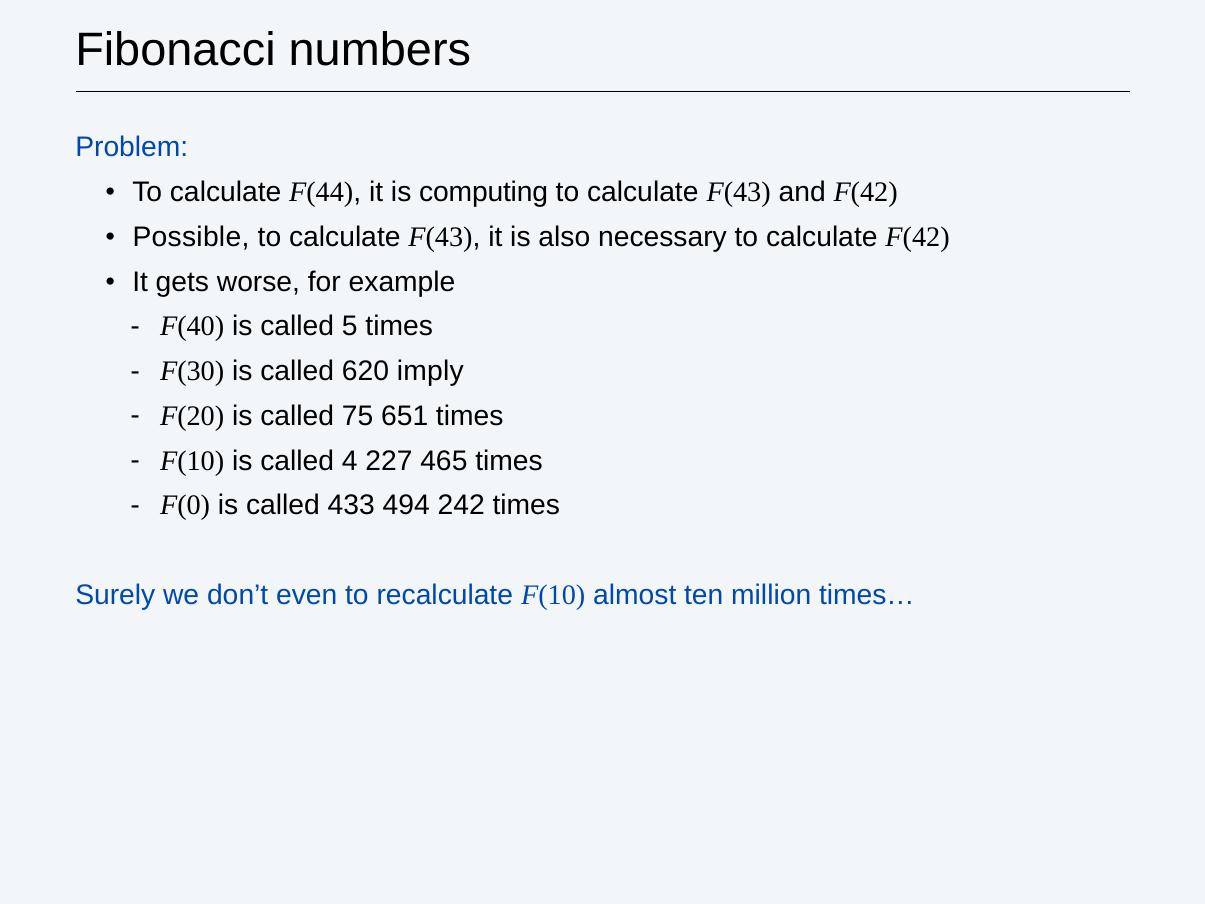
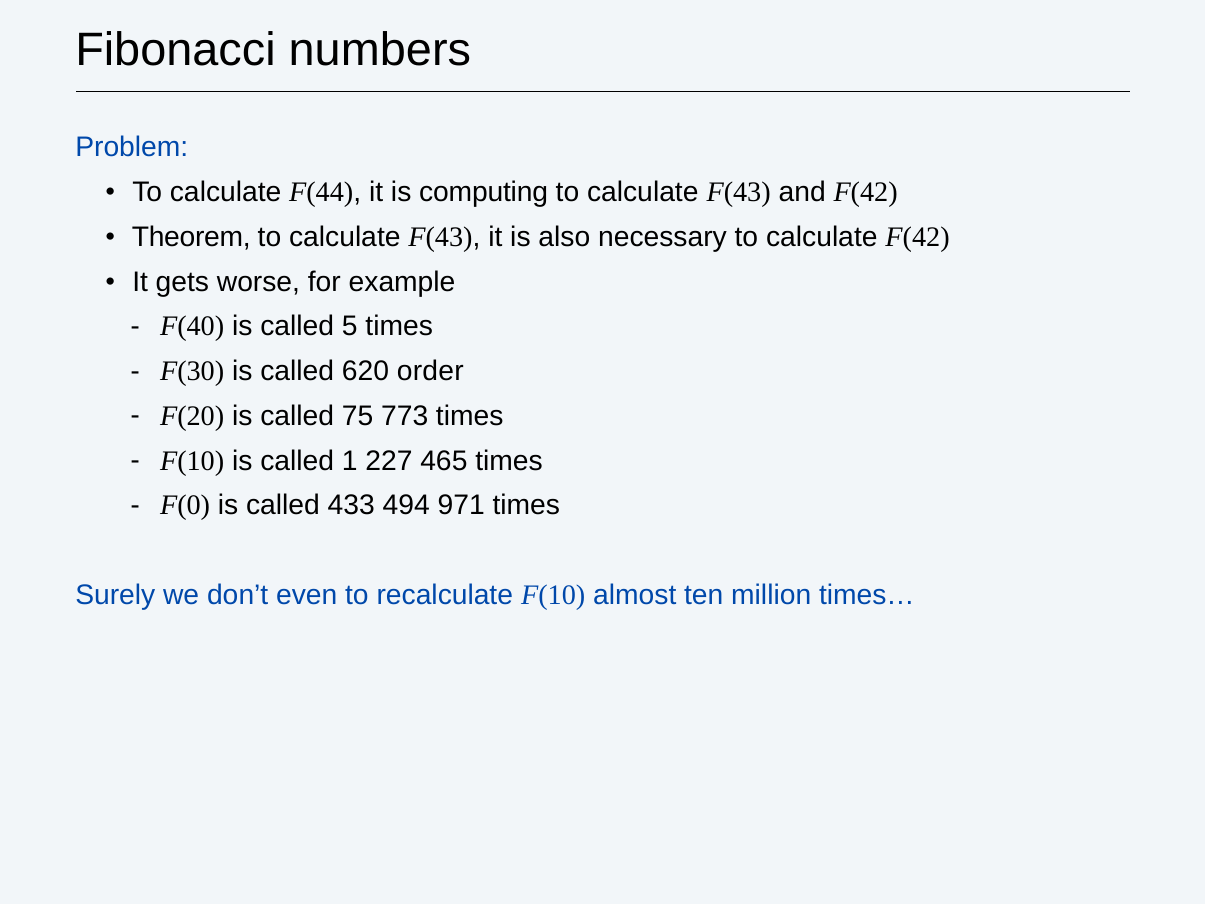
Possible: Possible -> Theorem
imply: imply -> order
651: 651 -> 773
4: 4 -> 1
242: 242 -> 971
